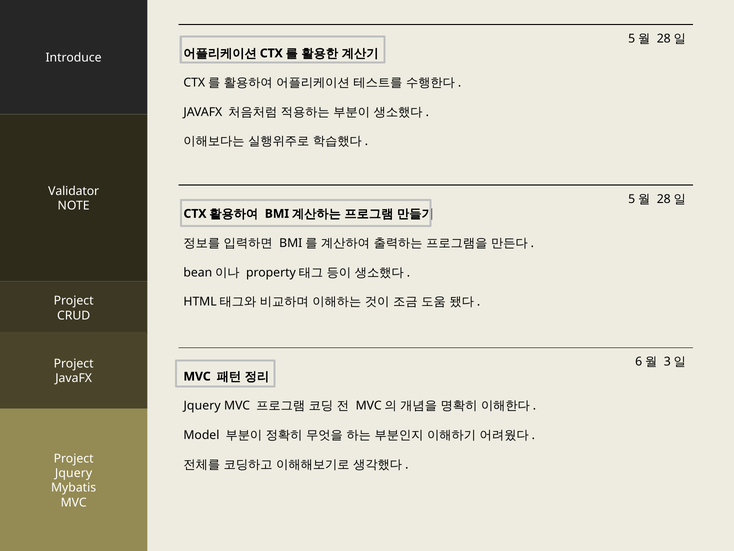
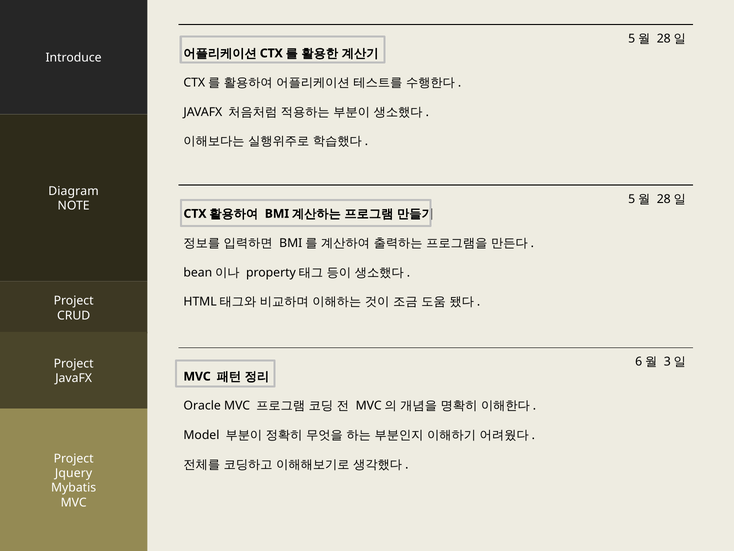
Validator: Validator -> Diagram
Jquery at (202, 406): Jquery -> Oracle
